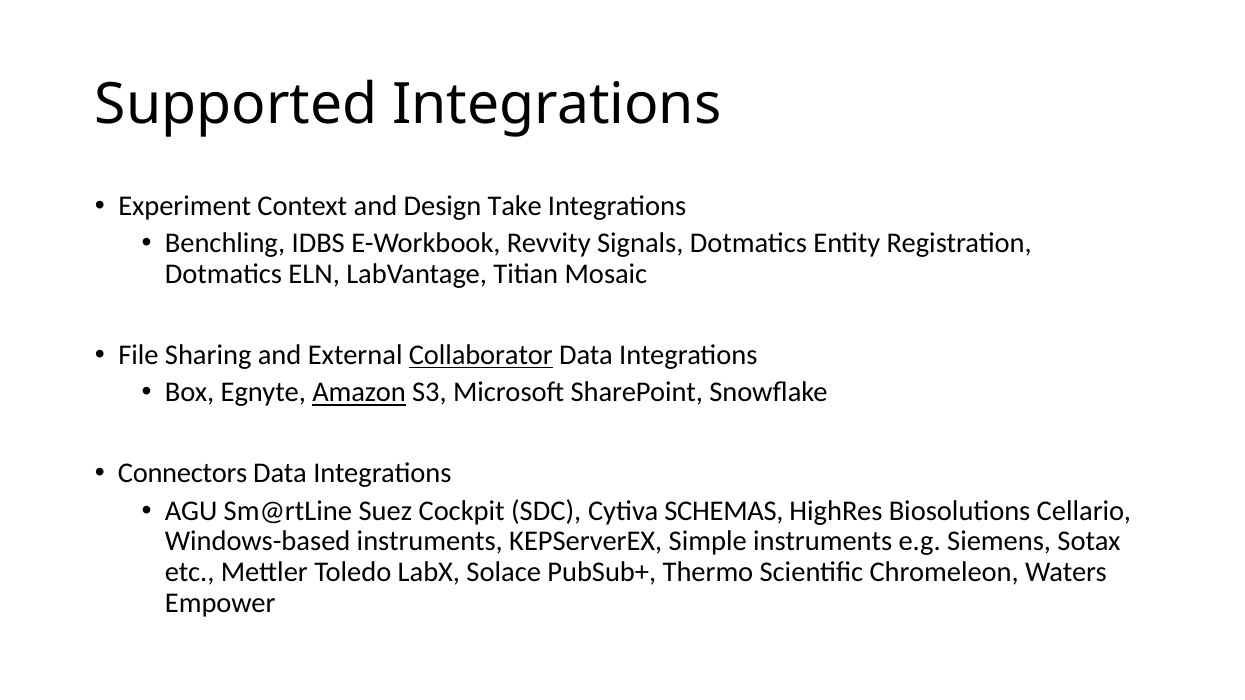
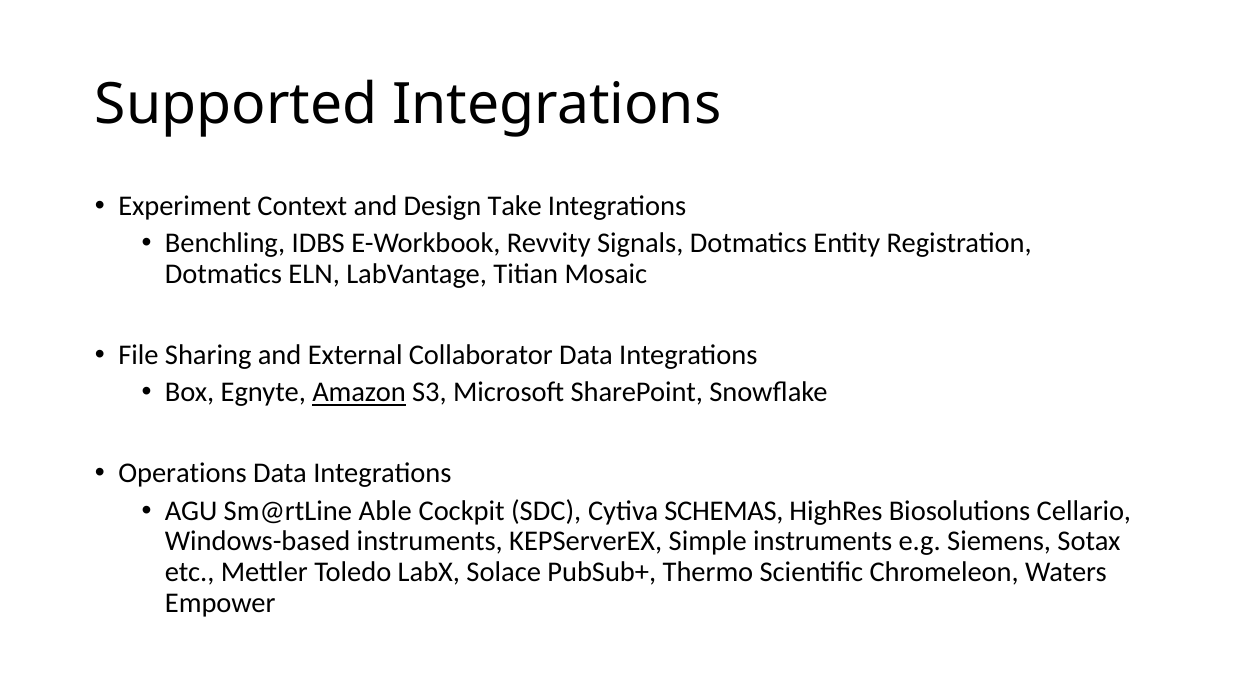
Collaborator underline: present -> none
Connectors: Connectors -> Operations
Suez: Suez -> Able
